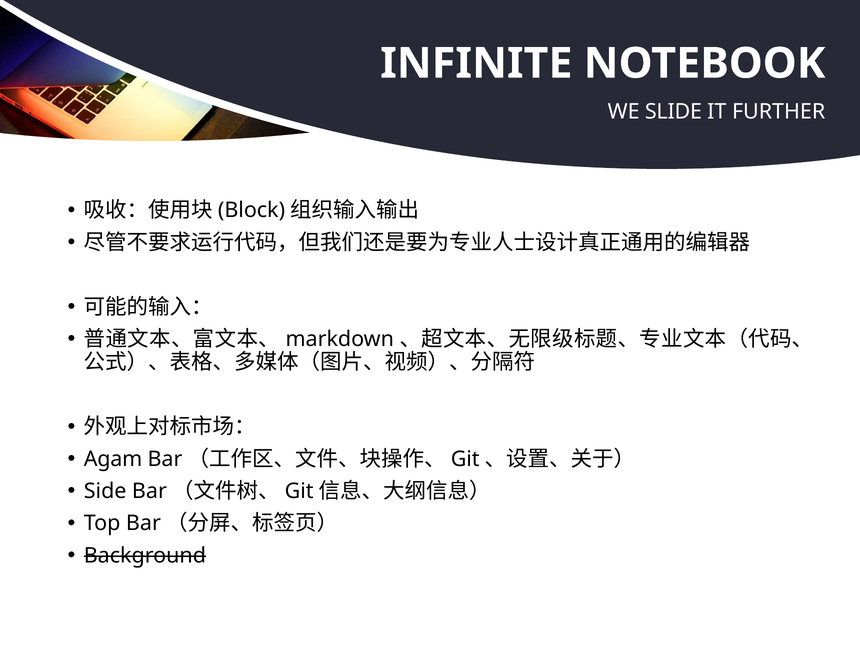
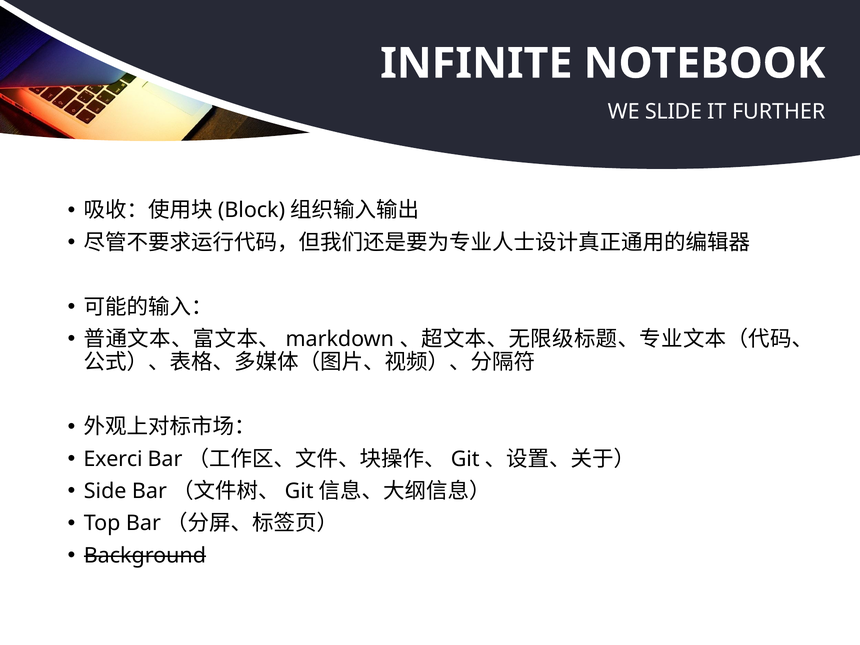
Agam: Agam -> Exerci
